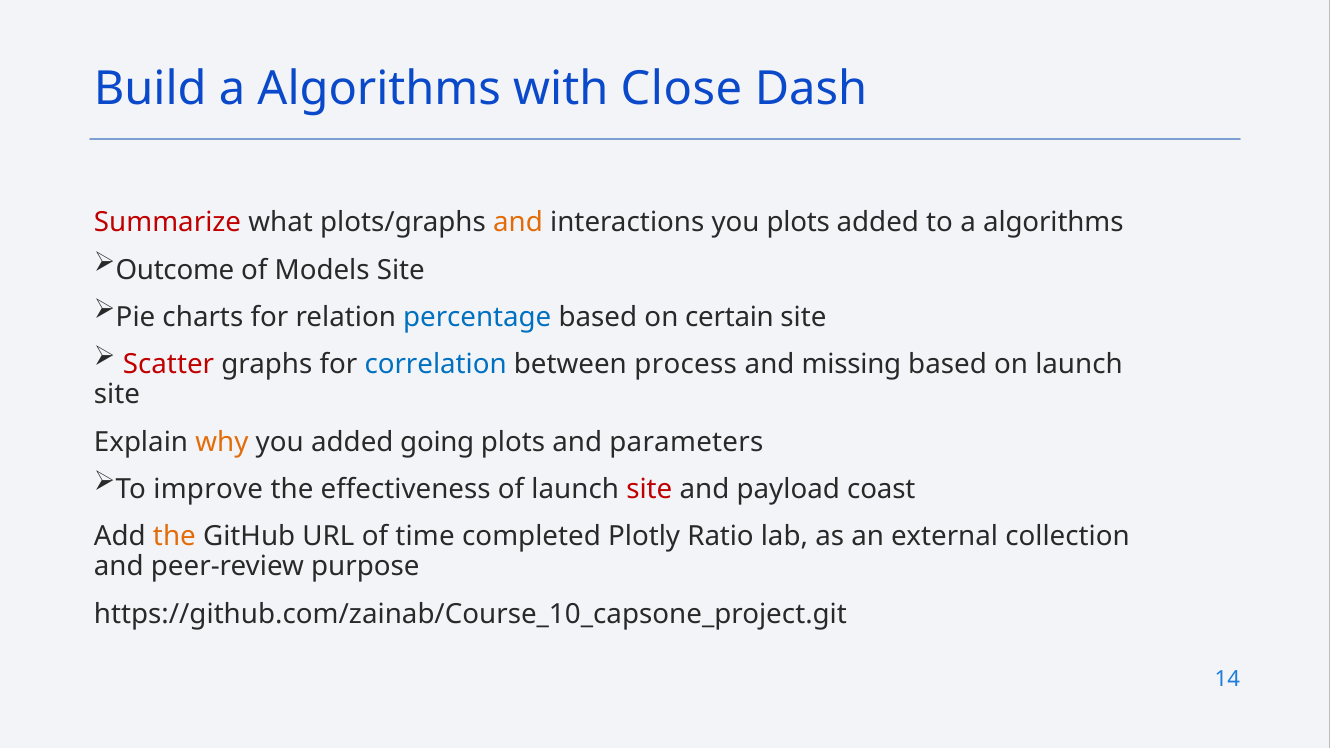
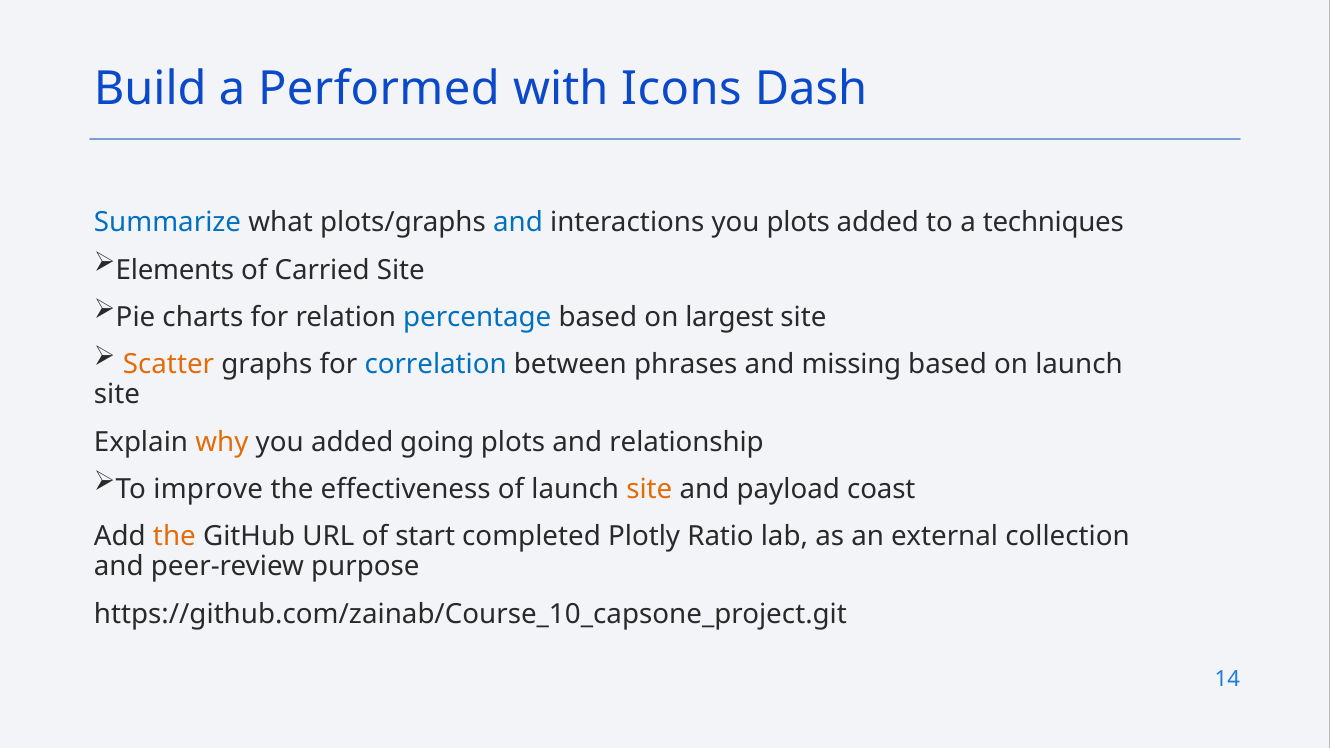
Build a Algorithms: Algorithms -> Performed
Close: Close -> Icons
Summarize colour: red -> blue
and at (518, 223) colour: orange -> blue
to a algorithms: algorithms -> techniques
Outcome: Outcome -> Elements
Models: Models -> Carried
certain: certain -> largest
Scatter colour: red -> orange
process: process -> phrases
parameters: parameters -> relationship
site at (649, 489) colour: red -> orange
time: time -> start
